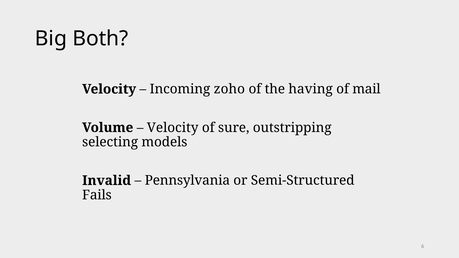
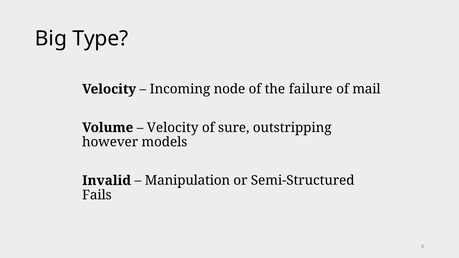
Both: Both -> Type
zoho: zoho -> node
having: having -> failure
selecting: selecting -> however
Pennsylvania: Pennsylvania -> Manipulation
